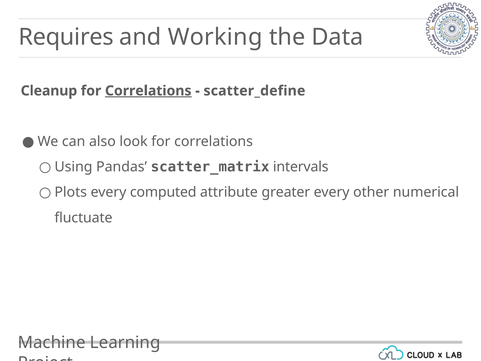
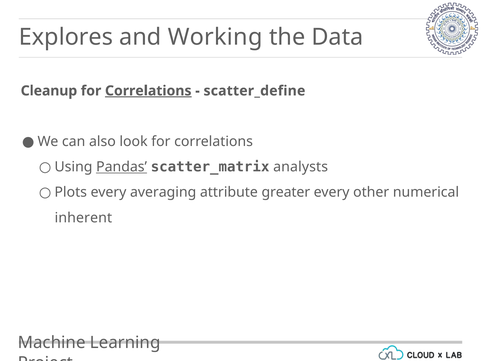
Requires: Requires -> Explores
Pandas underline: none -> present
intervals: intervals -> analysts
computed: computed -> averaging
fluctuate: fluctuate -> inherent
